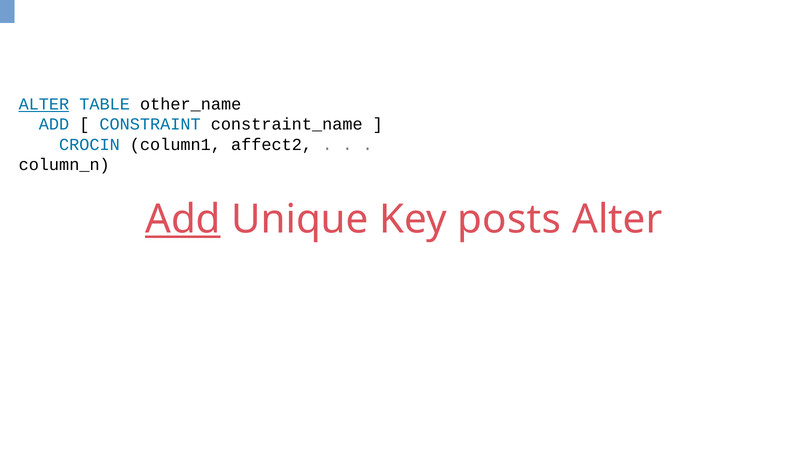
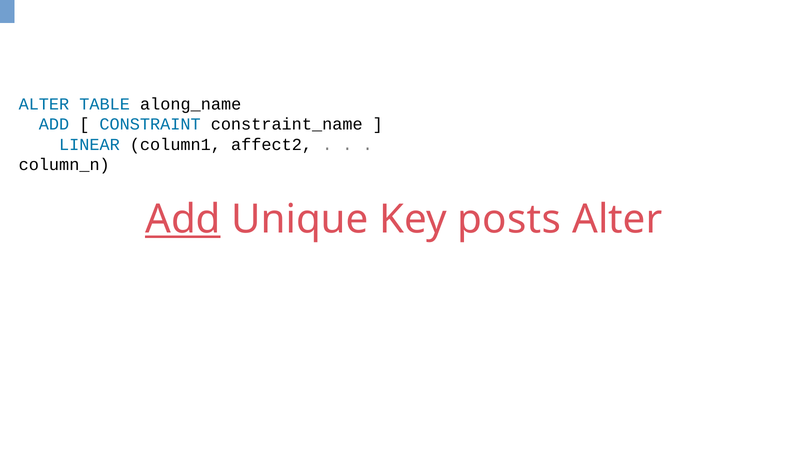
ALTER at (44, 104) underline: present -> none
other_name: other_name -> along_name
CROCIN: CROCIN -> LINEAR
